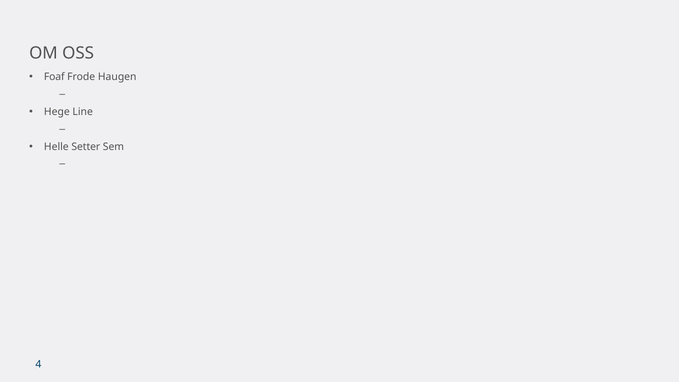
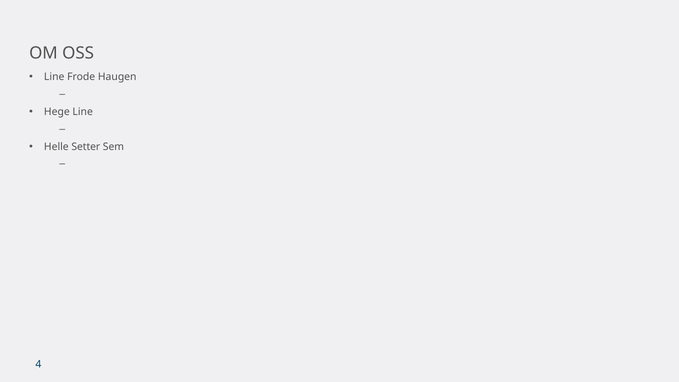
Foaf at (54, 77): Foaf -> Line
